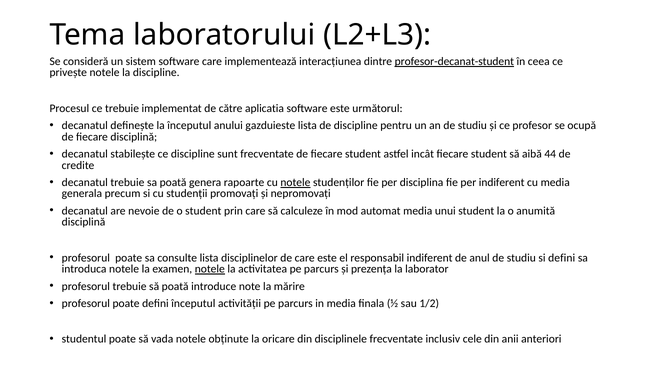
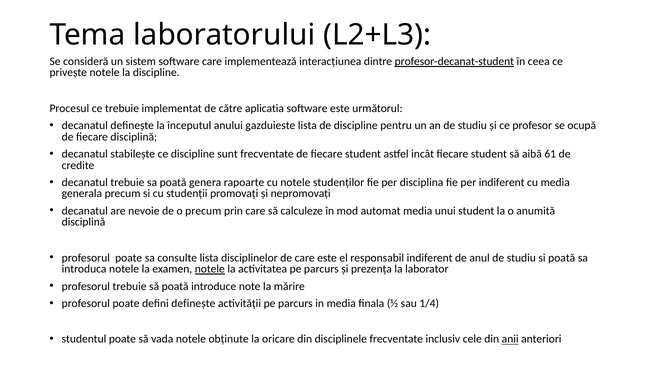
44: 44 -> 61
notele at (295, 183) underline: present -> none
o student: student -> precum
si defini: defini -> poată
defini începutul: începutul -> definește
1/2: 1/2 -> 1/4
anii underline: none -> present
